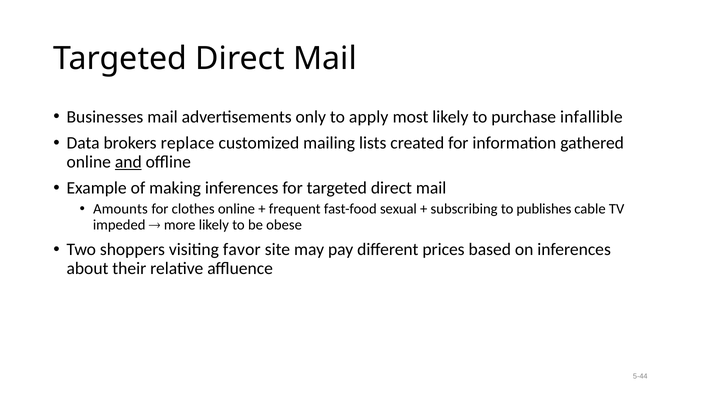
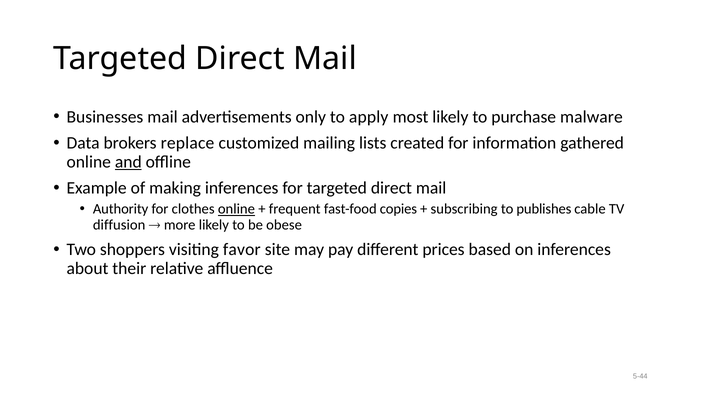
infallible: infallible -> malware
Amounts: Amounts -> Authority
online at (236, 209) underline: none -> present
sexual: sexual -> copies
impeded: impeded -> diffusion
